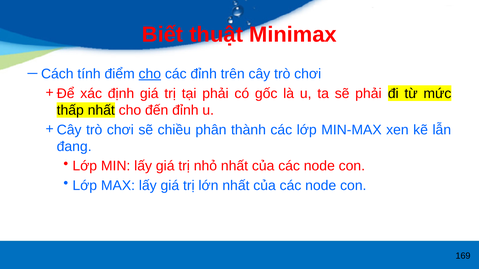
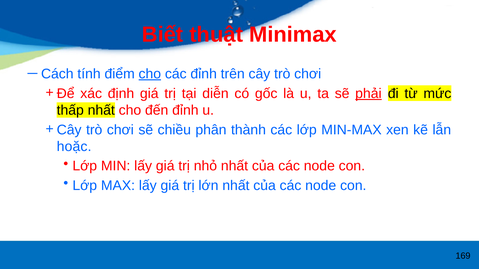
tại phải: phải -> diễn
phải at (368, 94) underline: none -> present
đang: đang -> hoặc
